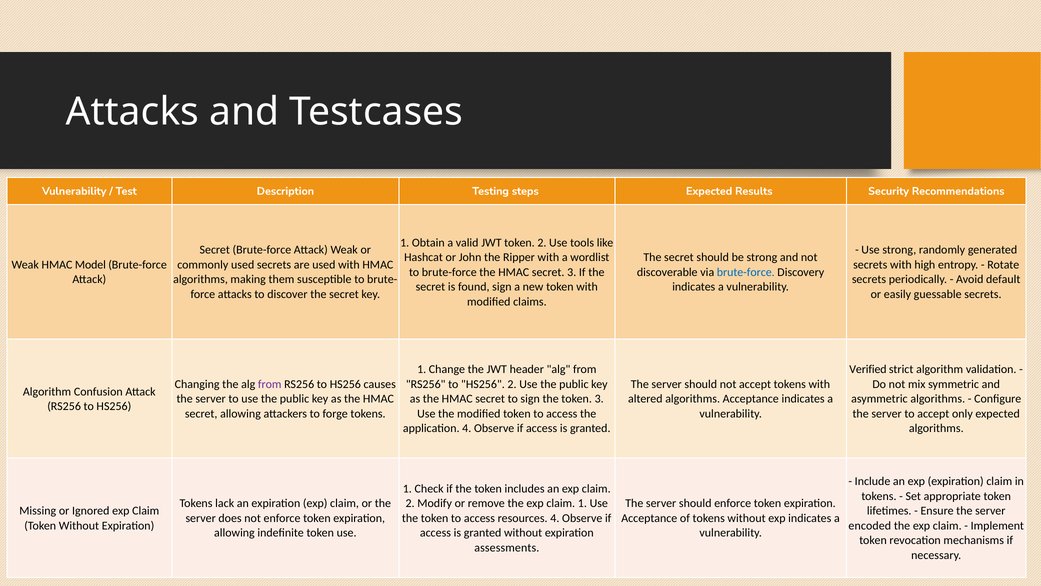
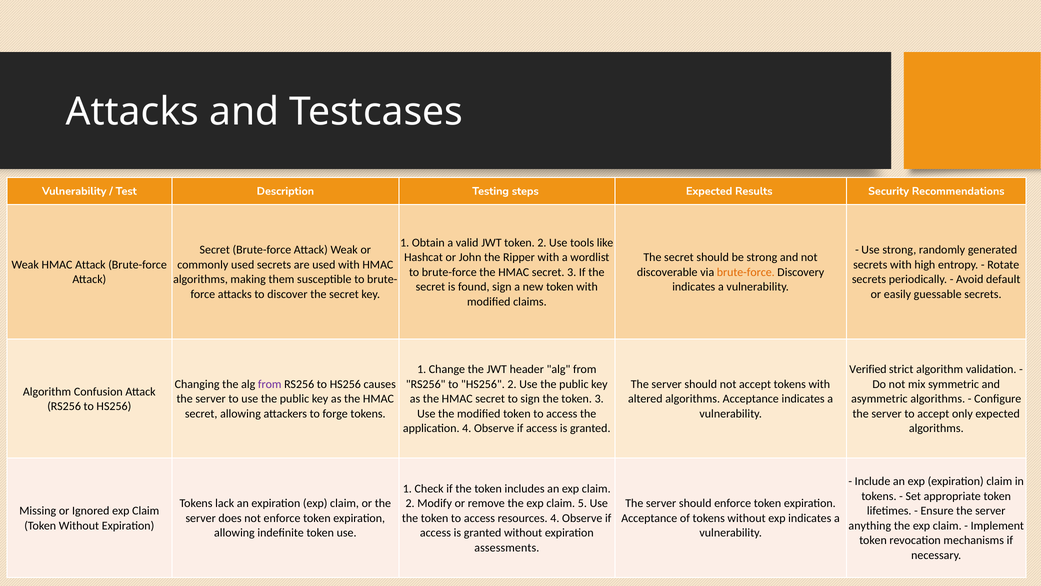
HMAC Model: Model -> Attack
brute-force at (746, 272) colour: blue -> orange
claim 1: 1 -> 5
encoded: encoded -> anything
